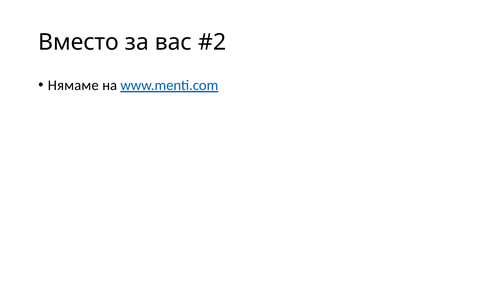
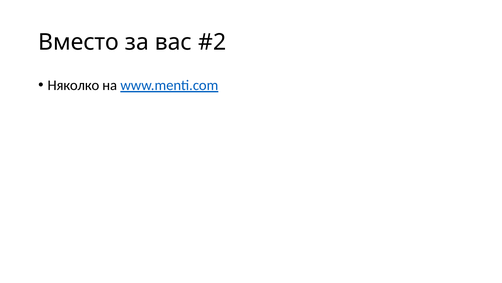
Нямаме: Нямаме -> Няколко
